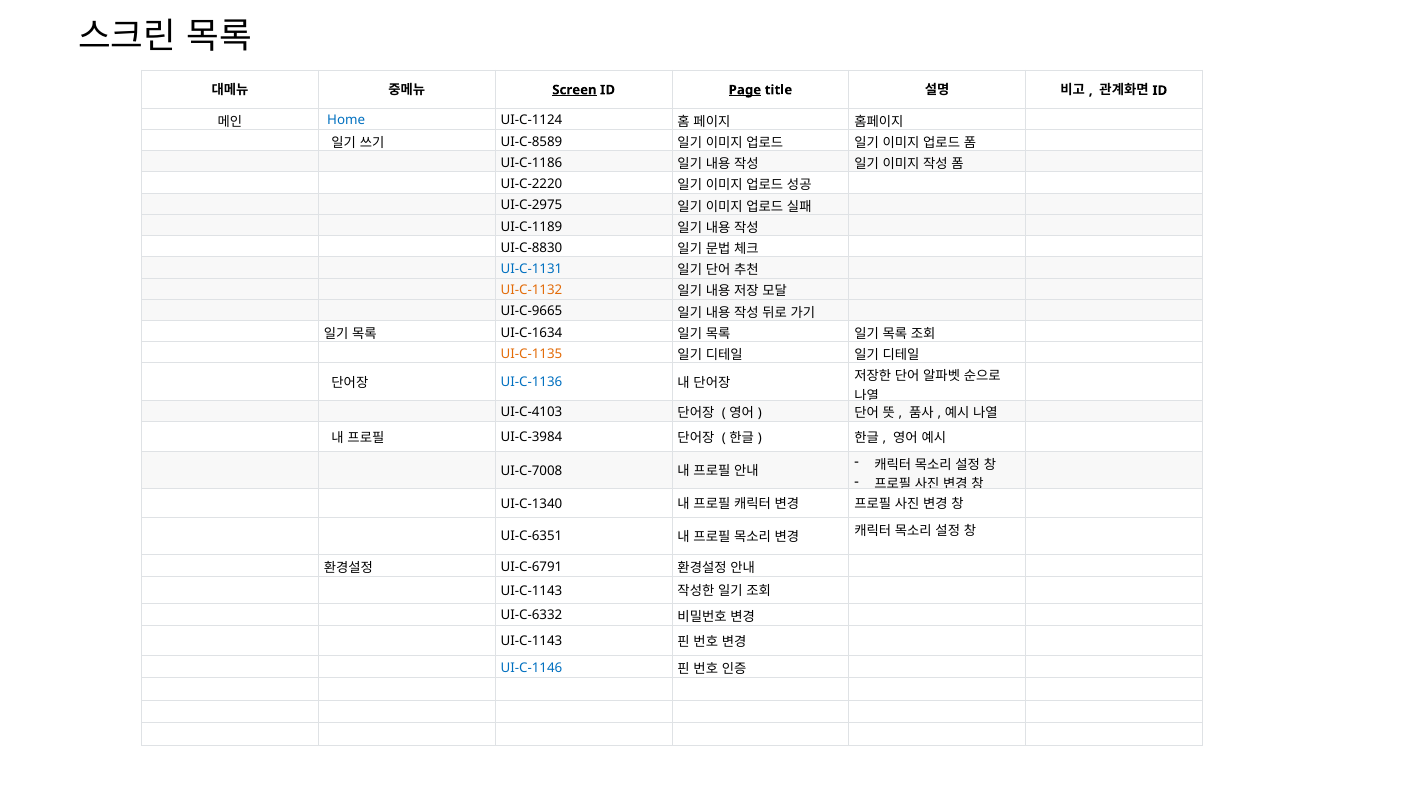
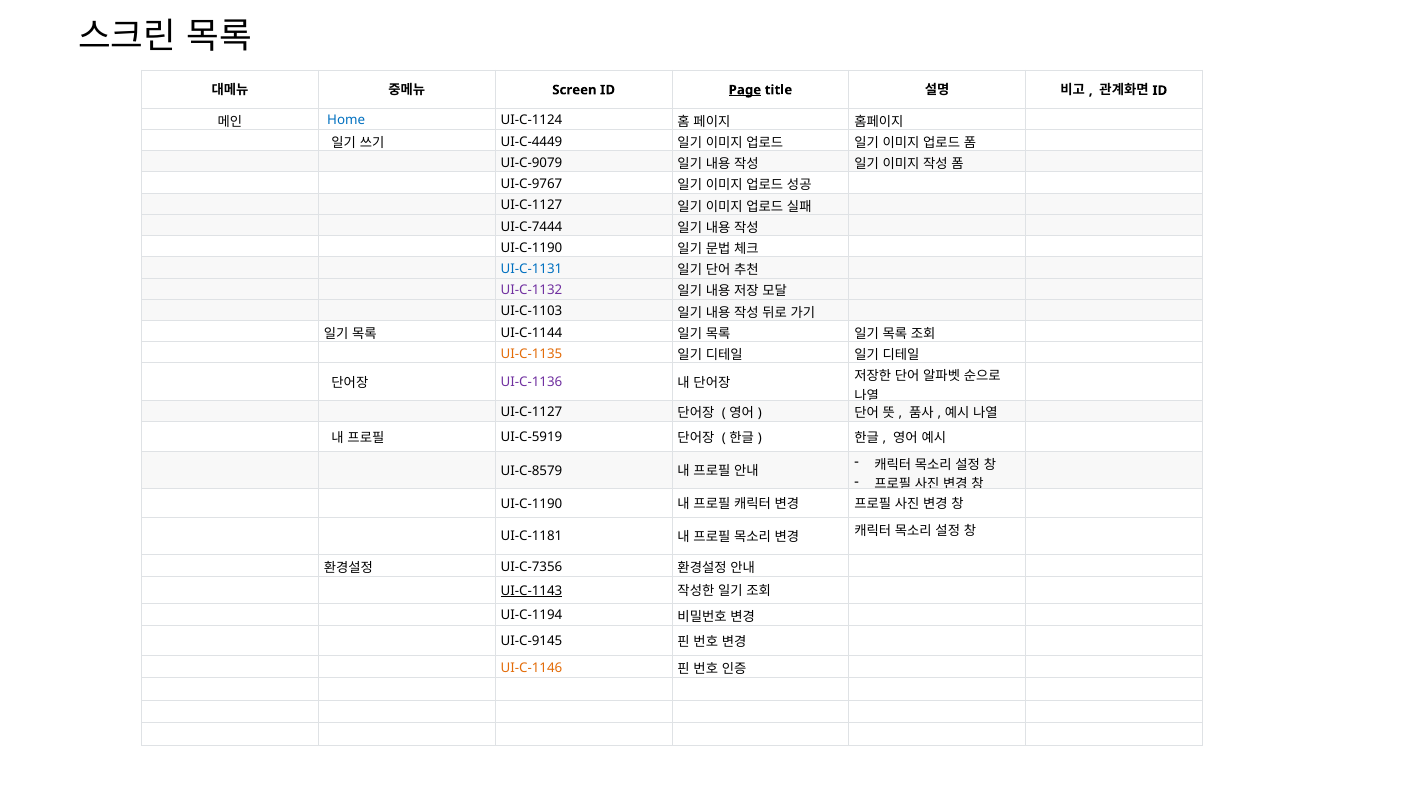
Screen underline: present -> none
UI-C-8589: UI-C-8589 -> UI-C-4449
UI-C-1186: UI-C-1186 -> UI-C-9079
UI-C-2220: UI-C-2220 -> UI-C-9767
UI-C-2975 at (532, 205): UI-C-2975 -> UI-C-1127
UI-C-1189: UI-C-1189 -> UI-C-7444
UI-C-8830 at (532, 248): UI-C-8830 -> UI-C-1190
UI-C-1132 colour: orange -> purple
UI-C-9665: UI-C-9665 -> UI-C-1103
UI-C-1634: UI-C-1634 -> UI-C-1144
UI-C-1136 colour: blue -> purple
UI-C-4103 at (532, 412): UI-C-4103 -> UI-C-1127
UI-C-3984: UI-C-3984 -> UI-C-5919
UI-C-7008: UI-C-7008 -> UI-C-8579
UI-C-1340 at (532, 504): UI-C-1340 -> UI-C-1190
UI-C-6351: UI-C-6351 -> UI-C-1181
UI-C-6791: UI-C-6791 -> UI-C-7356
UI-C-1143 at (532, 591) underline: none -> present
UI-C-6332: UI-C-6332 -> UI-C-1194
UI-C-1143 at (532, 641): UI-C-1143 -> UI-C-9145
UI-C-1146 colour: blue -> orange
